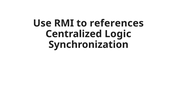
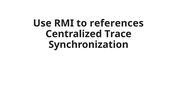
Logic: Logic -> Trace
